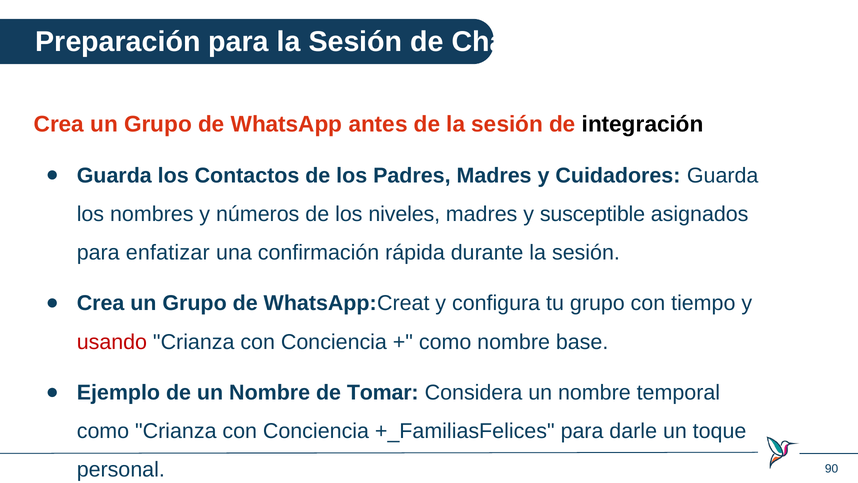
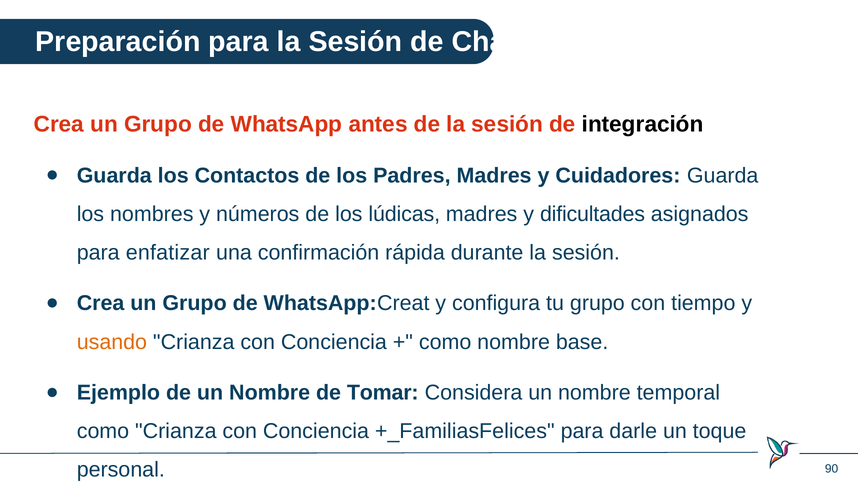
niveles: niveles -> lúdicas
susceptible: susceptible -> dificultades
usando colour: red -> orange
